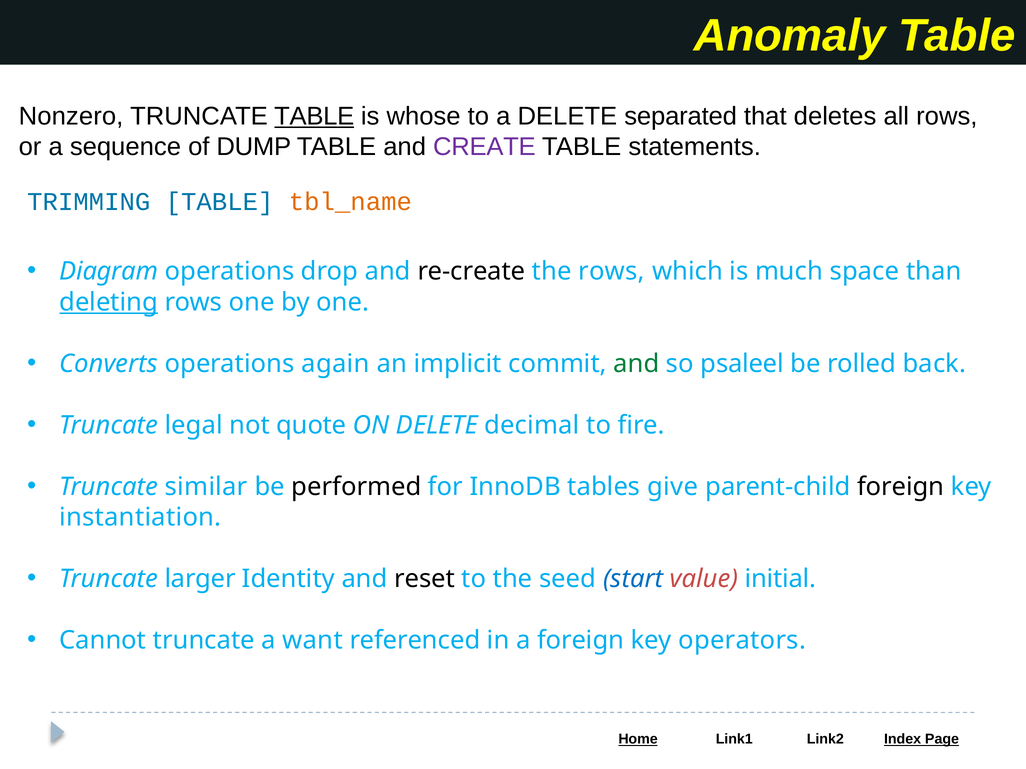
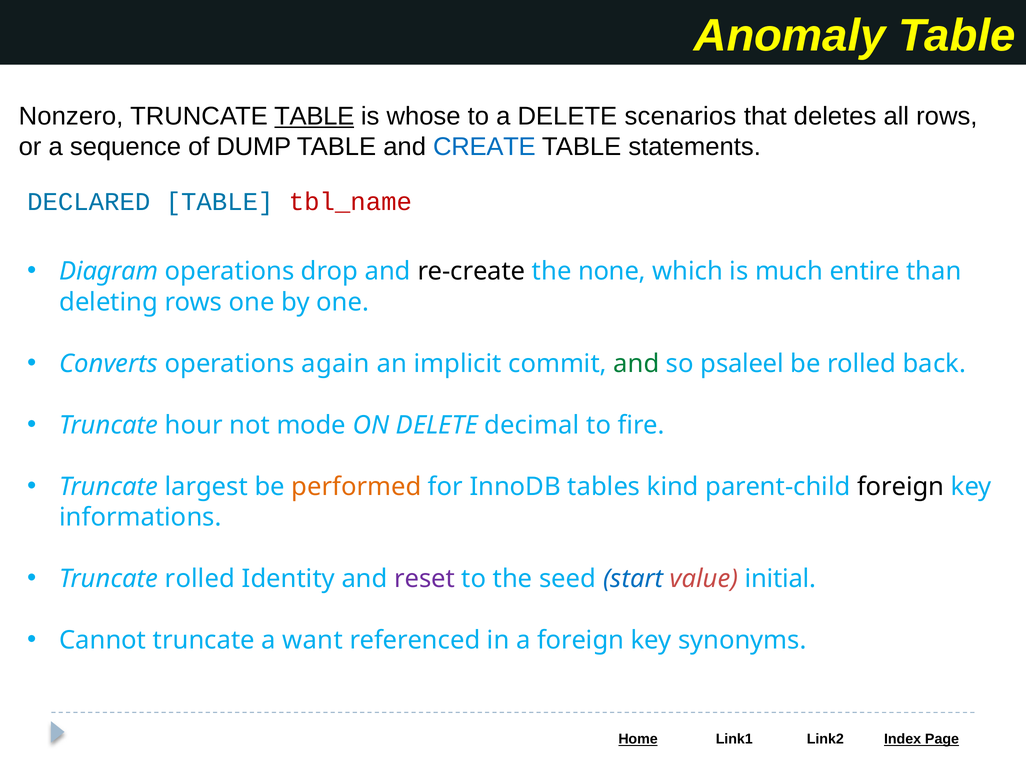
separated: separated -> scenarios
CREATE colour: purple -> blue
TRIMMING: TRIMMING -> DECLARED
tbl_name colour: orange -> red
the rows: rows -> none
space: space -> entire
deleting underline: present -> none
legal: legal -> hour
quote: quote -> mode
similar: similar -> largest
performed colour: black -> orange
give: give -> kind
instantiation: instantiation -> informations
Truncate larger: larger -> rolled
reset colour: black -> purple
operators: operators -> synonyms
